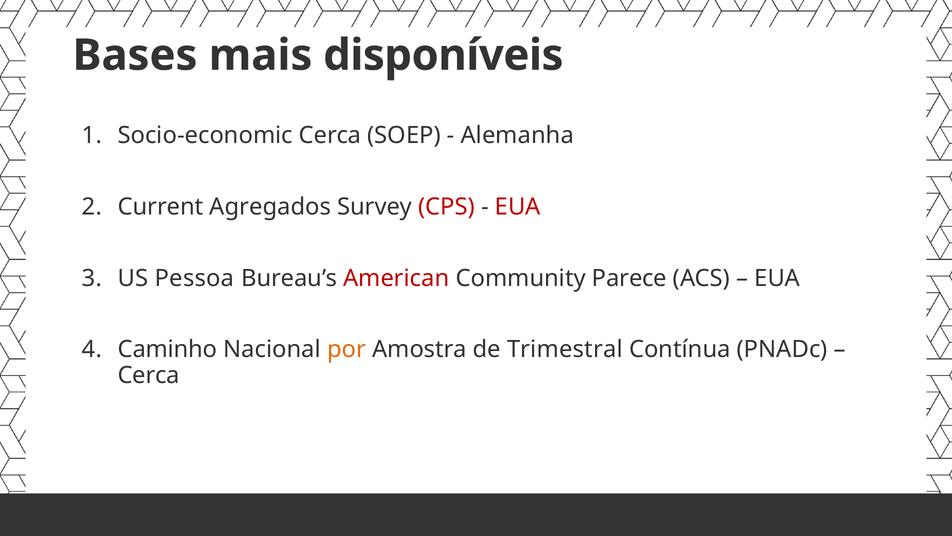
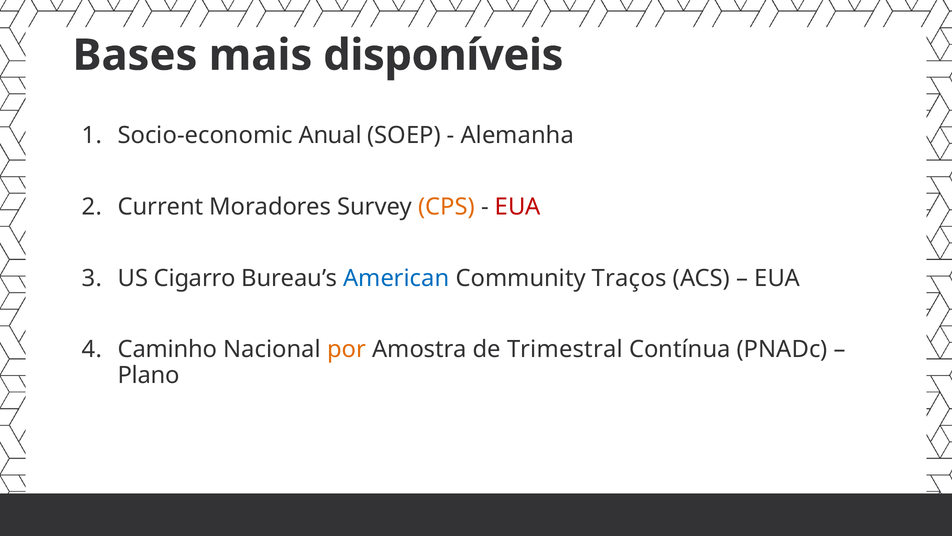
Socio-economic Cerca: Cerca -> Anual
Agregados: Agregados -> Moradores
CPS colour: red -> orange
Pessoa: Pessoa -> Cigarro
American colour: red -> blue
Parece: Parece -> Traços
Cerca at (149, 375): Cerca -> Plano
